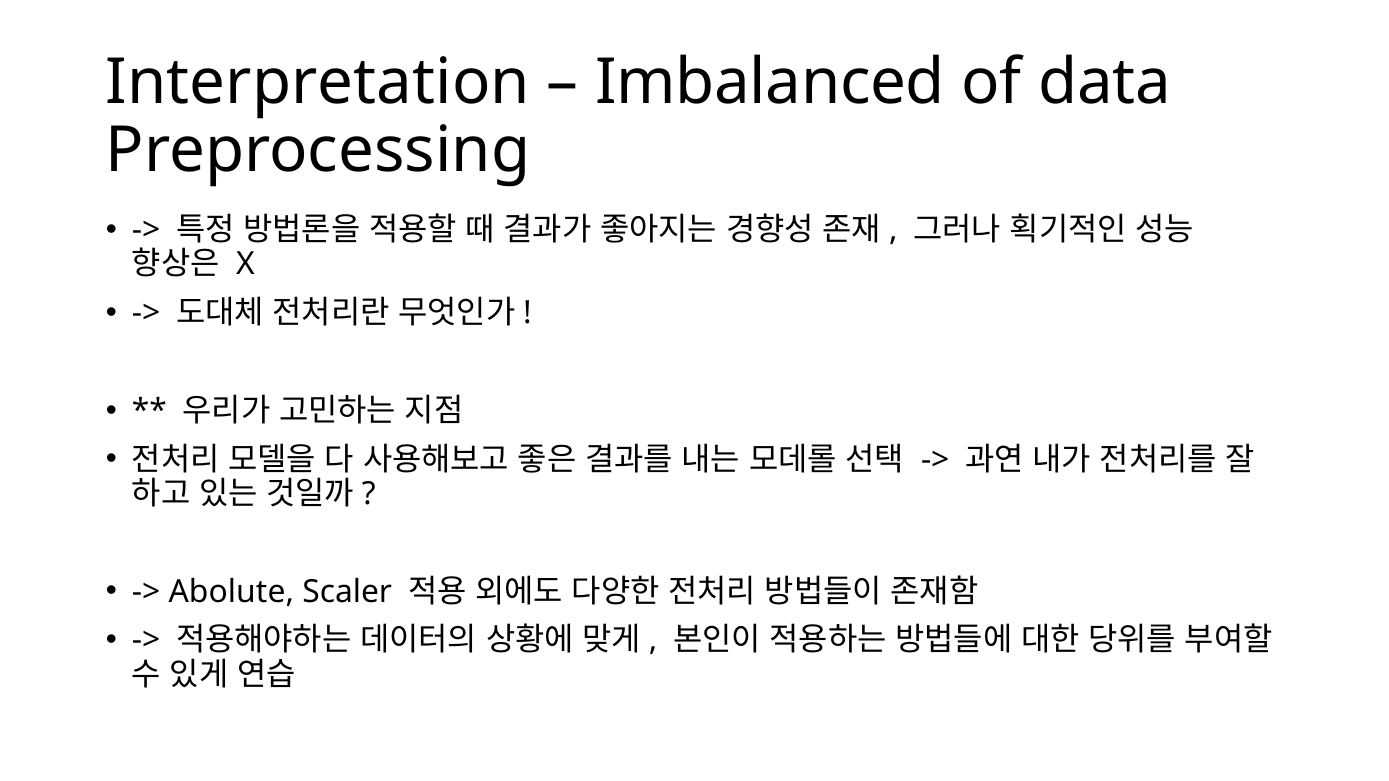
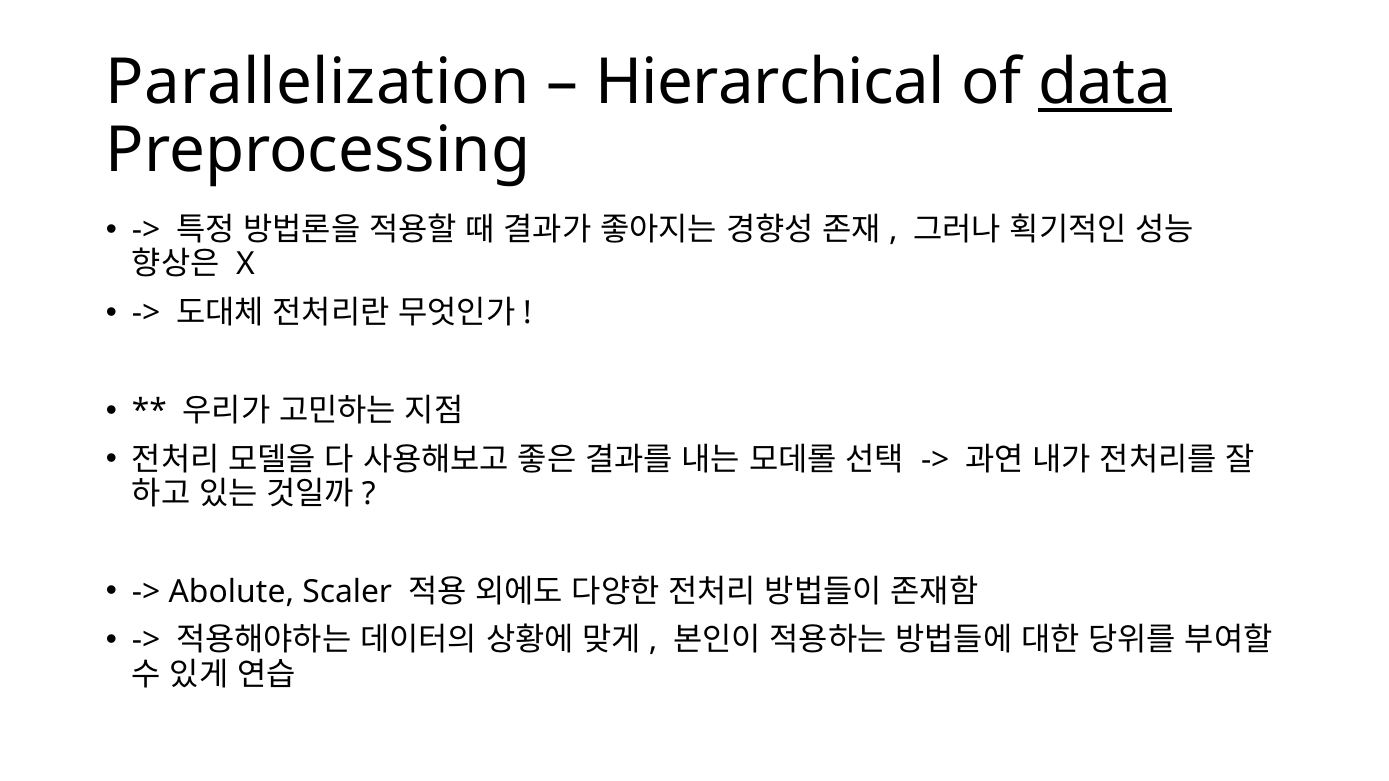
Interpretation: Interpretation -> Parallelization
Imbalanced: Imbalanced -> Hierarchical
data underline: none -> present
